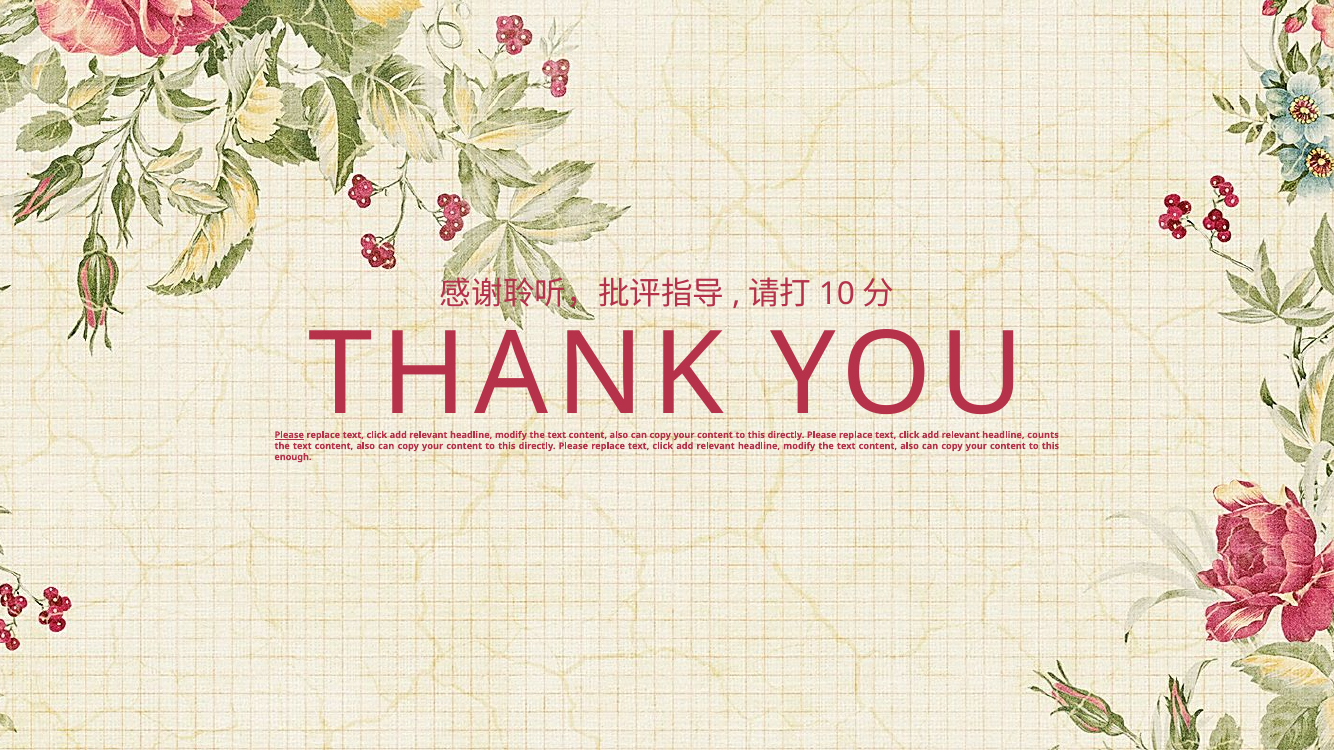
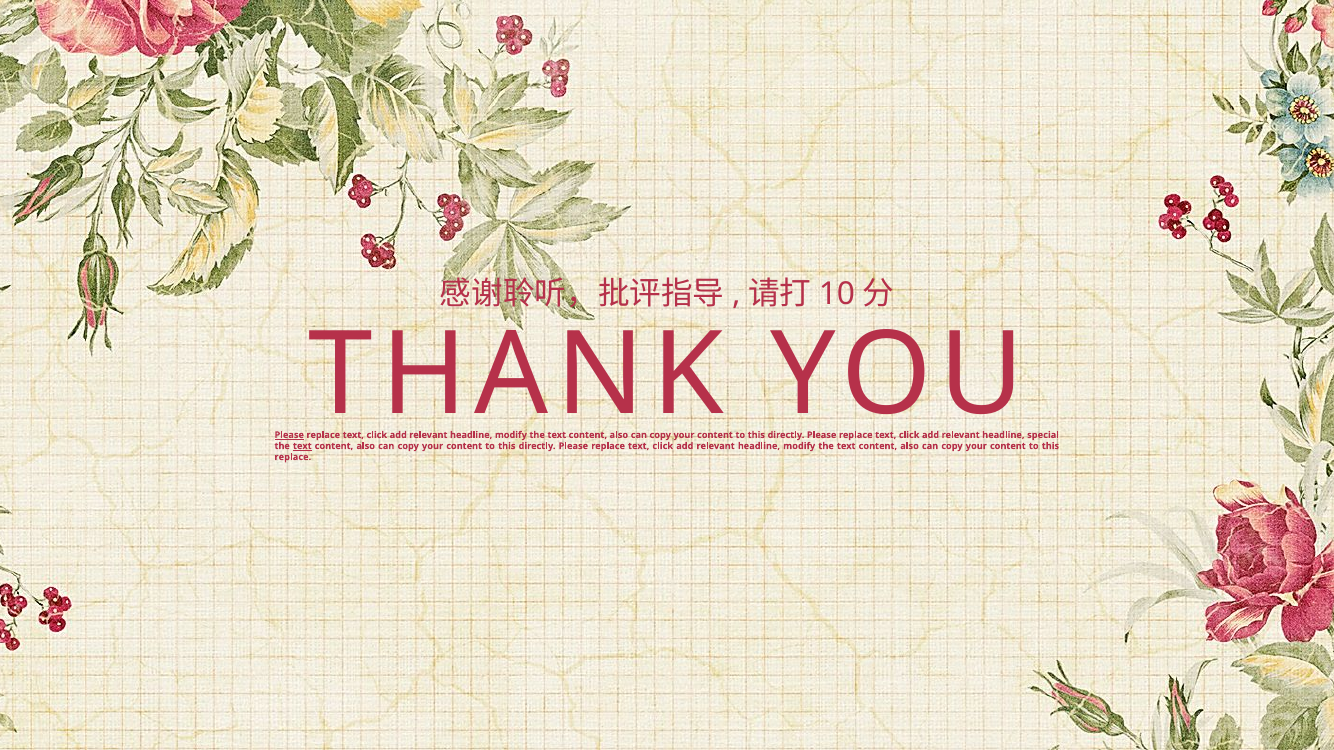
counts: counts -> special
text at (302, 446) underline: none -> present
enough at (293, 457): enough -> replace
